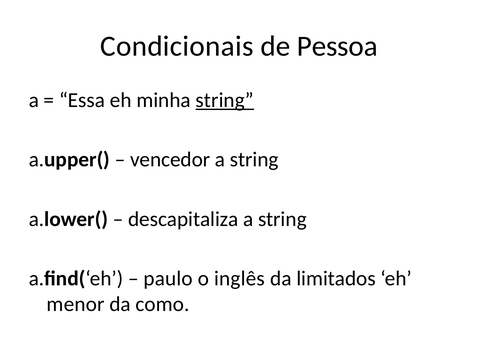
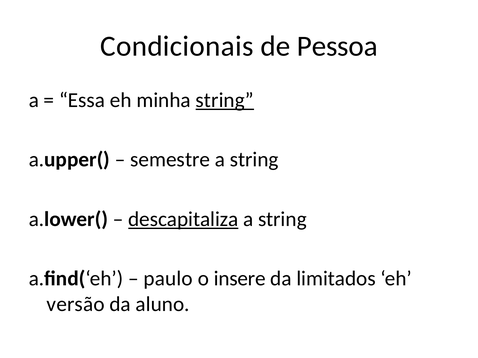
vencedor: vencedor -> semestre
descapitaliza underline: none -> present
inglês: inglês -> insere
menor: menor -> versão
como: como -> aluno
